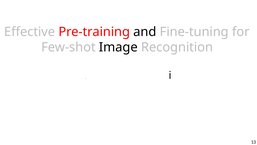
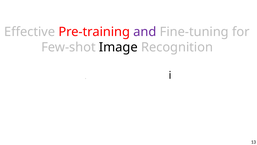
and colour: black -> purple
